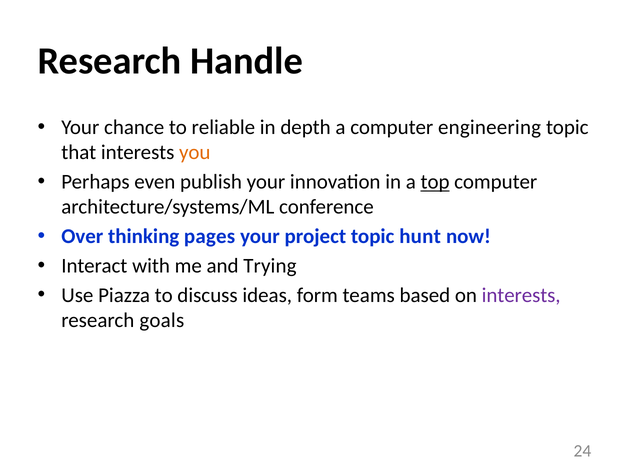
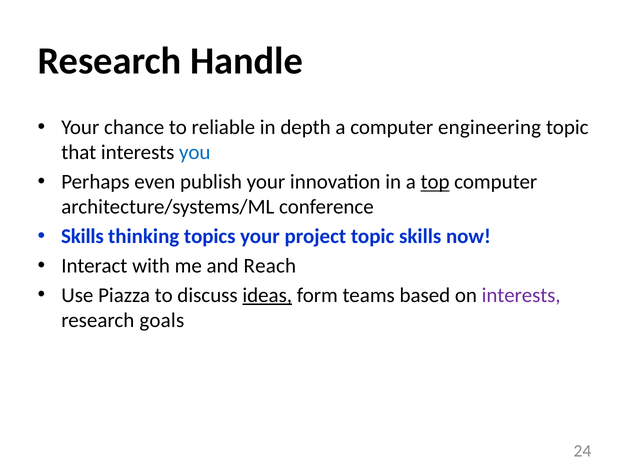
you colour: orange -> blue
Over at (82, 236): Over -> Skills
pages: pages -> topics
topic hunt: hunt -> skills
Trying: Trying -> Reach
ideas underline: none -> present
